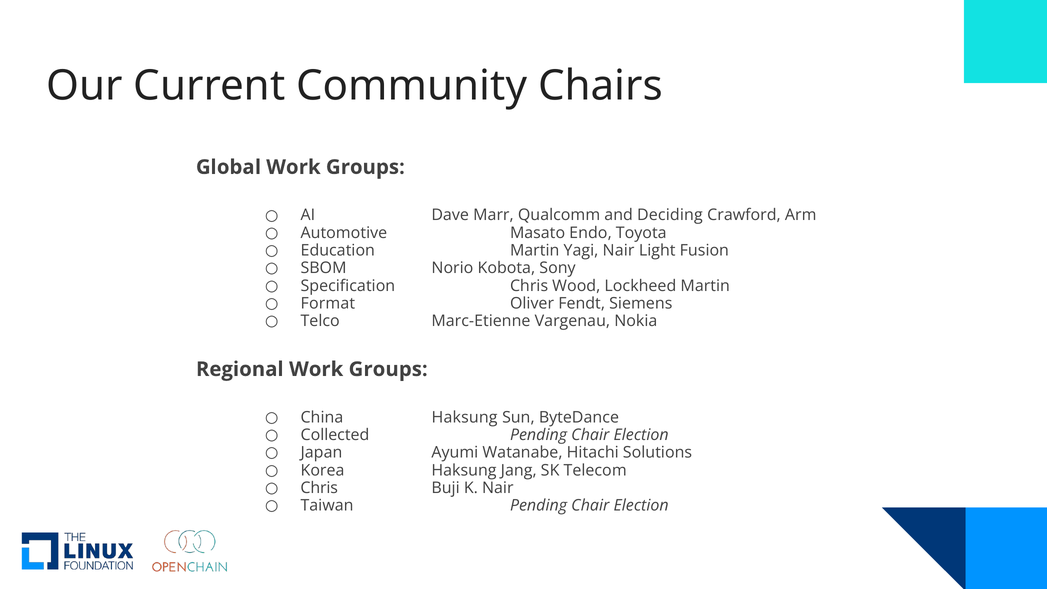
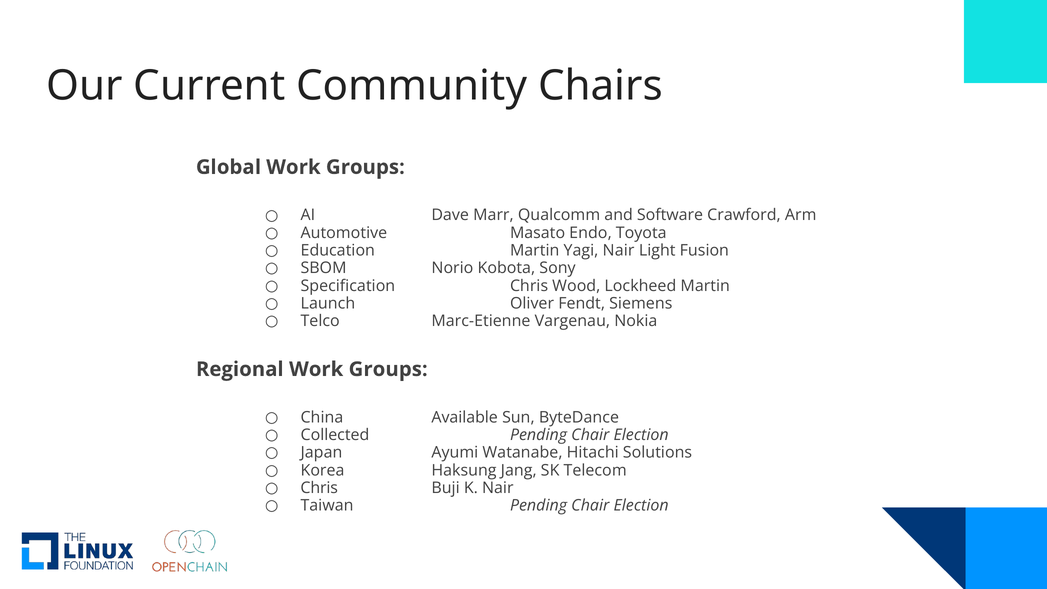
Deciding: Deciding -> Software
Format: Format -> Launch
China Haksung: Haksung -> Available
